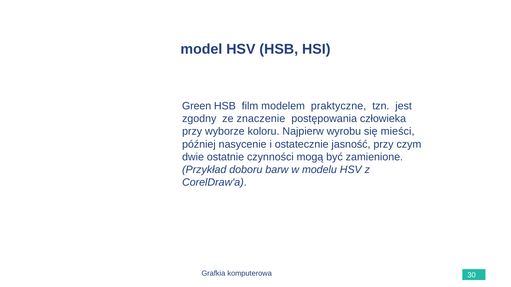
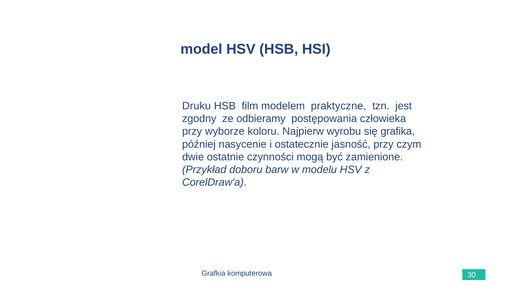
Green: Green -> Druku
znaczenie: znaczenie -> odbieramy
mieści: mieści -> grafika
